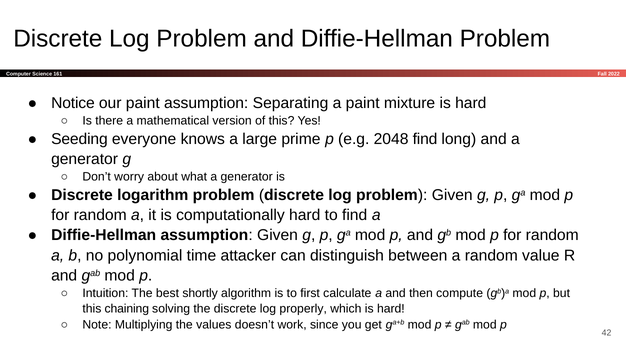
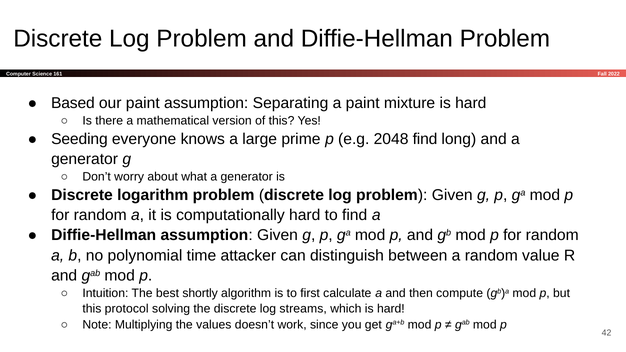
Notice: Notice -> Based
chaining: chaining -> protocol
properly: properly -> streams
